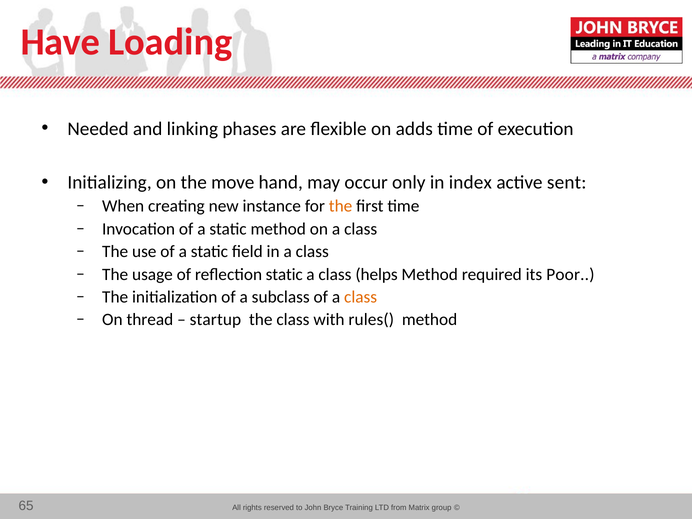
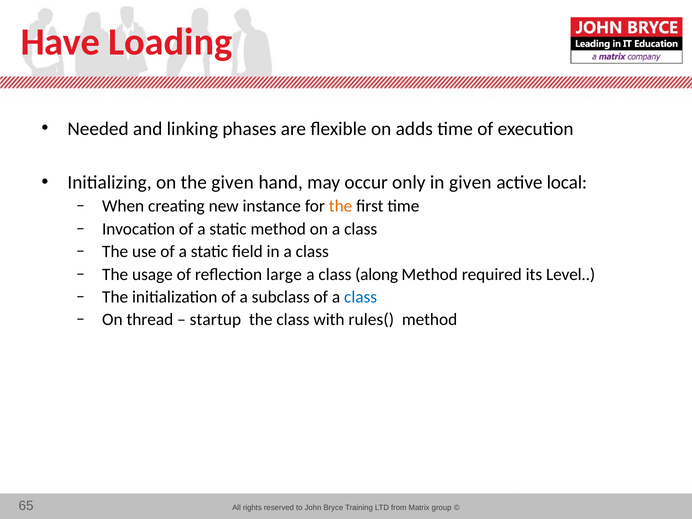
the move: move -> given
in index: index -> given
sent: sent -> local
reflection static: static -> large
helps: helps -> along
Poor: Poor -> Level
class at (361, 297) colour: orange -> blue
